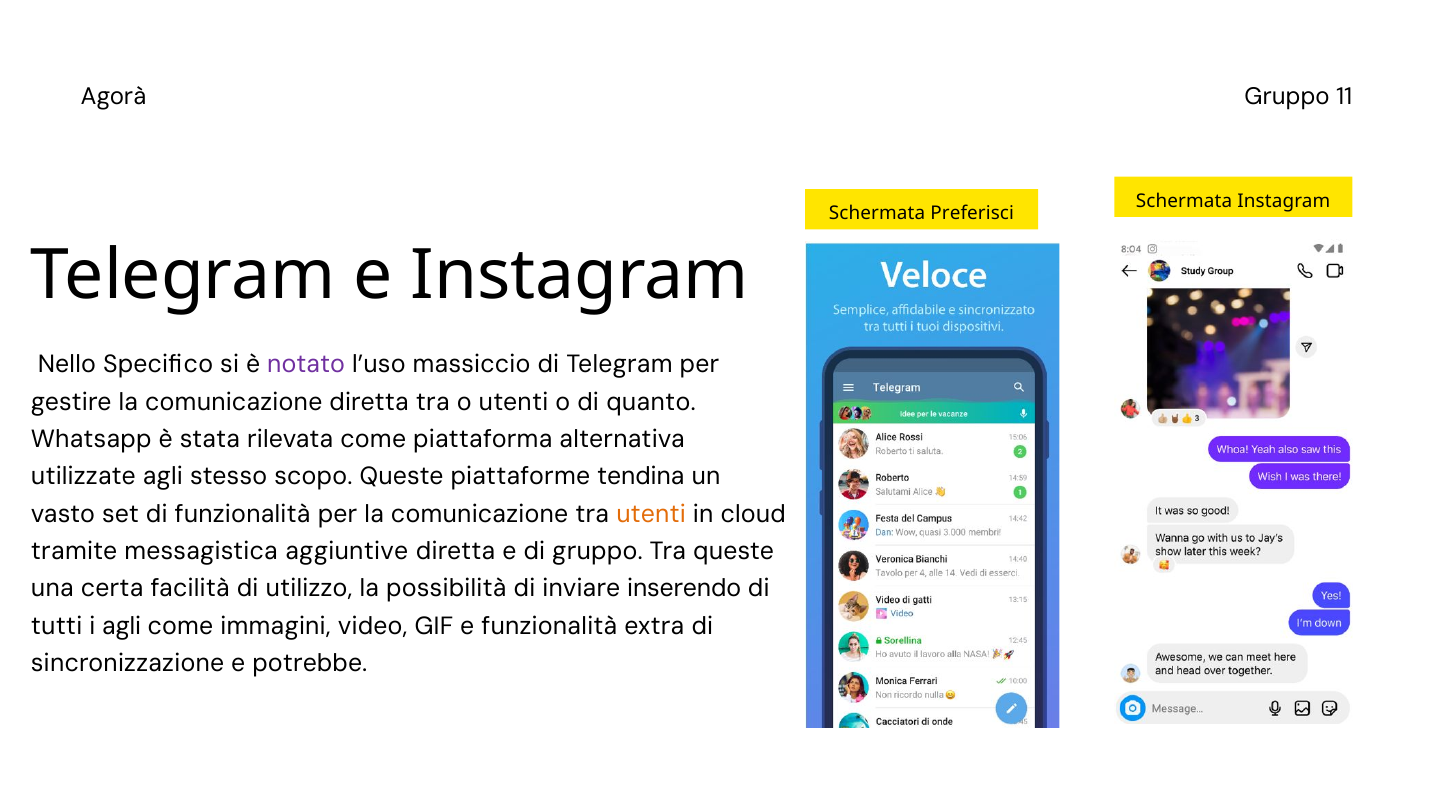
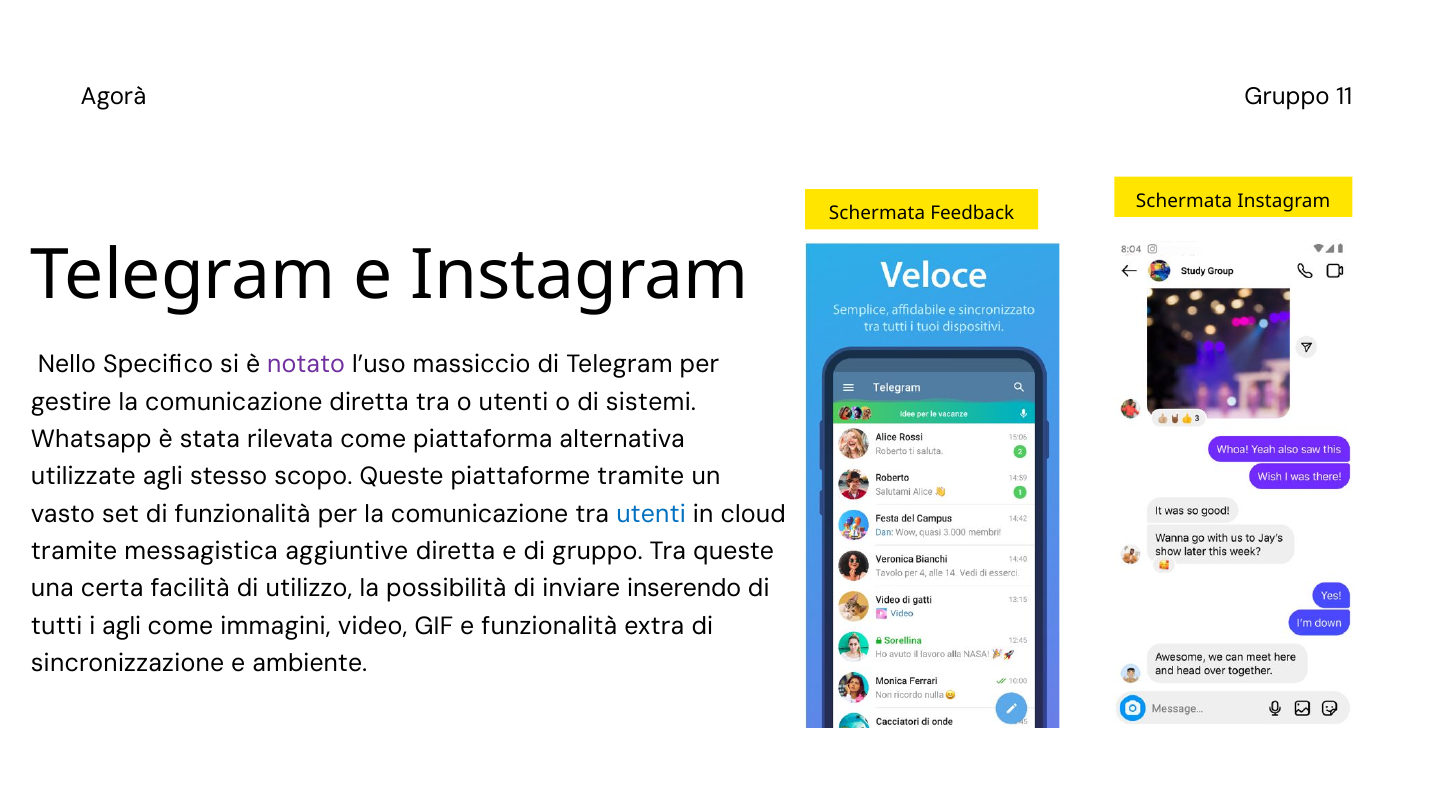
Preferisci: Preferisci -> Feedback
quanto: quanto -> sistemi
piattaforme tendina: tendina -> tramite
utenti at (651, 514) colour: orange -> blue
potrebbe: potrebbe -> ambiente
